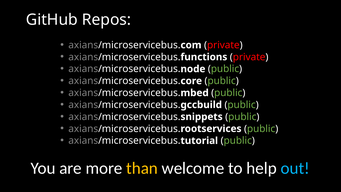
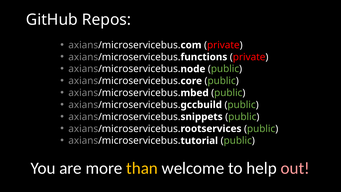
out colour: light blue -> pink
